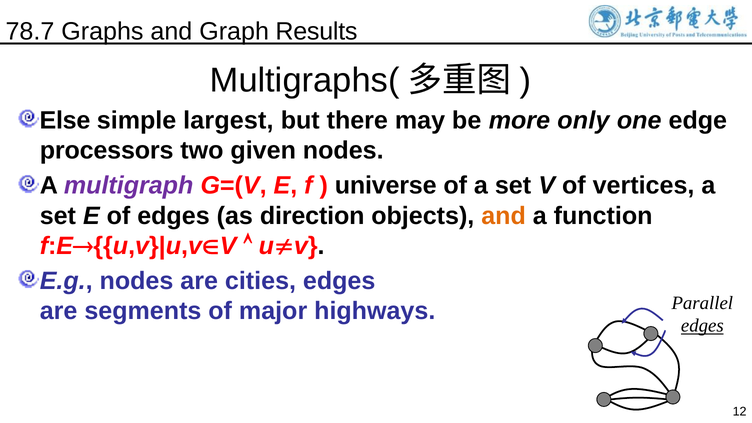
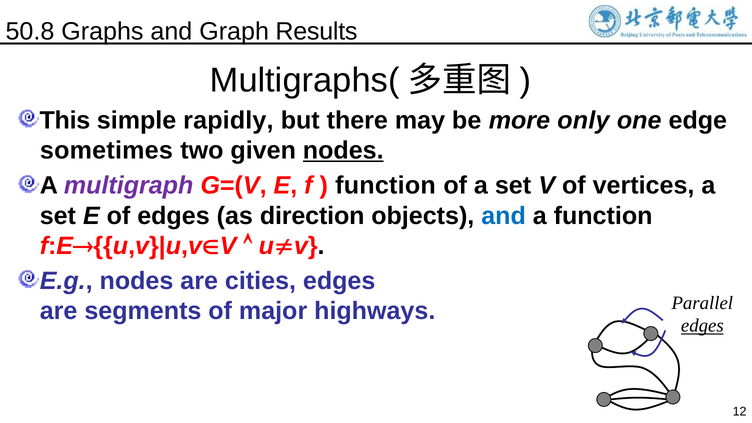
78.7: 78.7 -> 50.8
Else: Else -> This
largest: largest -> rapidly
processors: processors -> sometimes
nodes at (343, 151) underline: none -> present
universe at (386, 186): universe -> function
and at (504, 216) colour: orange -> blue
